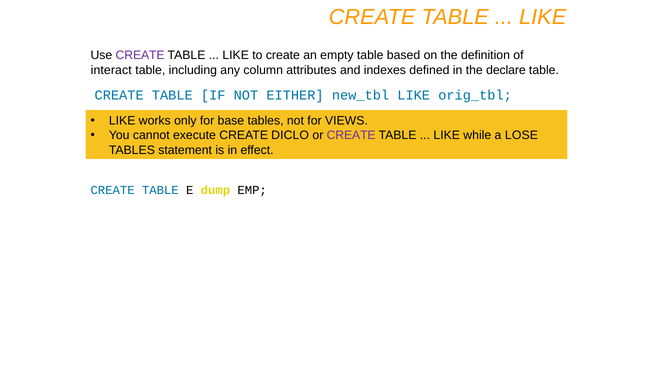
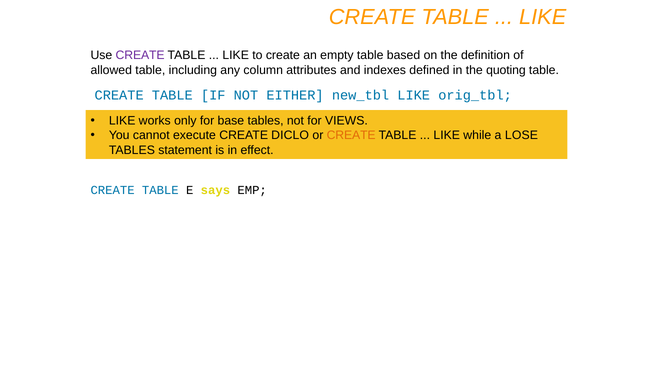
interact: interact -> allowed
declare: declare -> quoting
CREATE at (351, 135) colour: purple -> orange
dump: dump -> says
